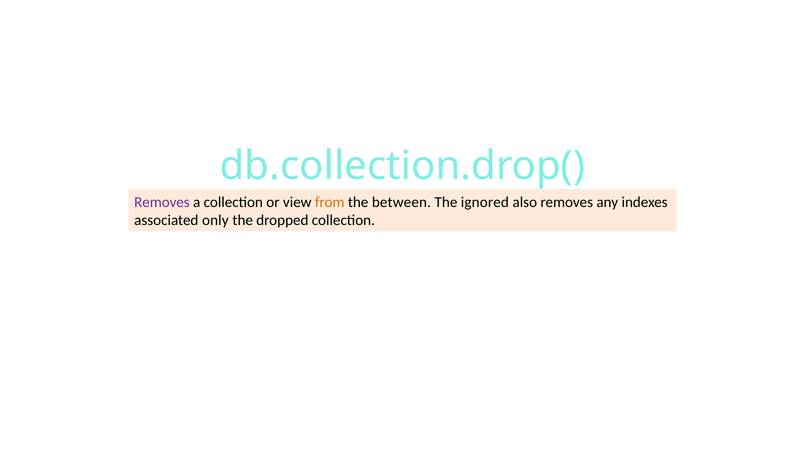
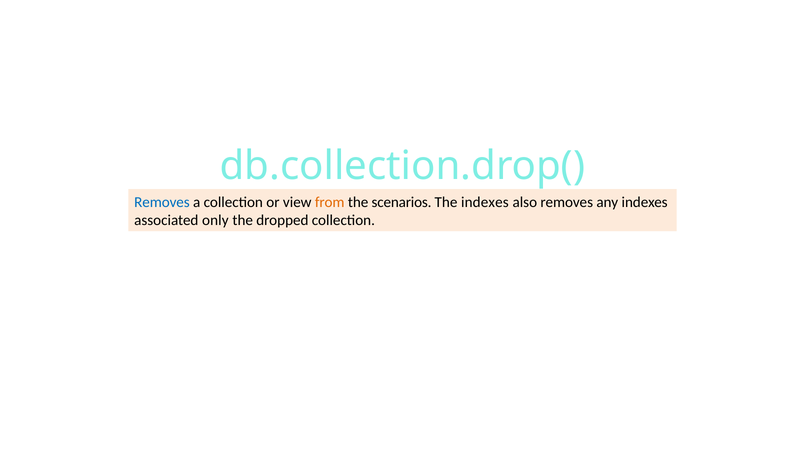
Removes at (162, 202) colour: purple -> blue
between: between -> scenarios
The ignored: ignored -> indexes
